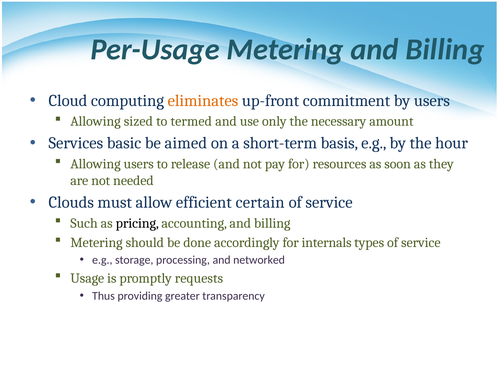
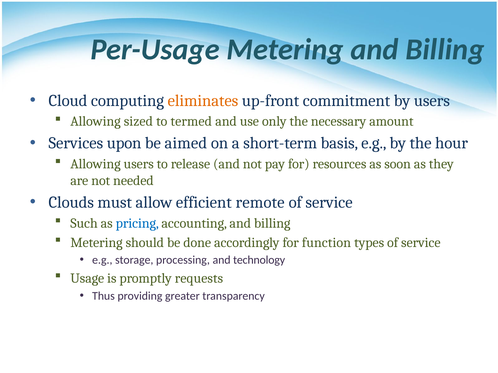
basic: basic -> upon
certain: certain -> remote
pricing colour: black -> blue
internals: internals -> function
networked: networked -> technology
